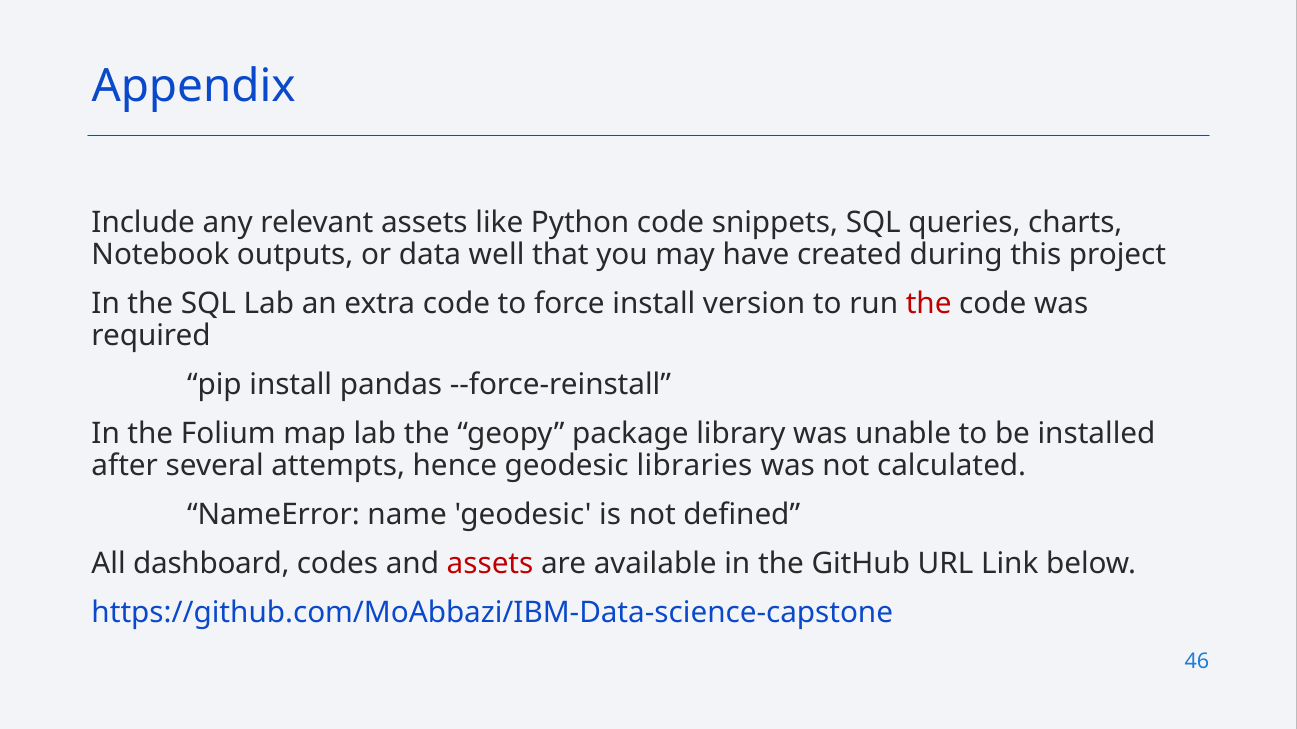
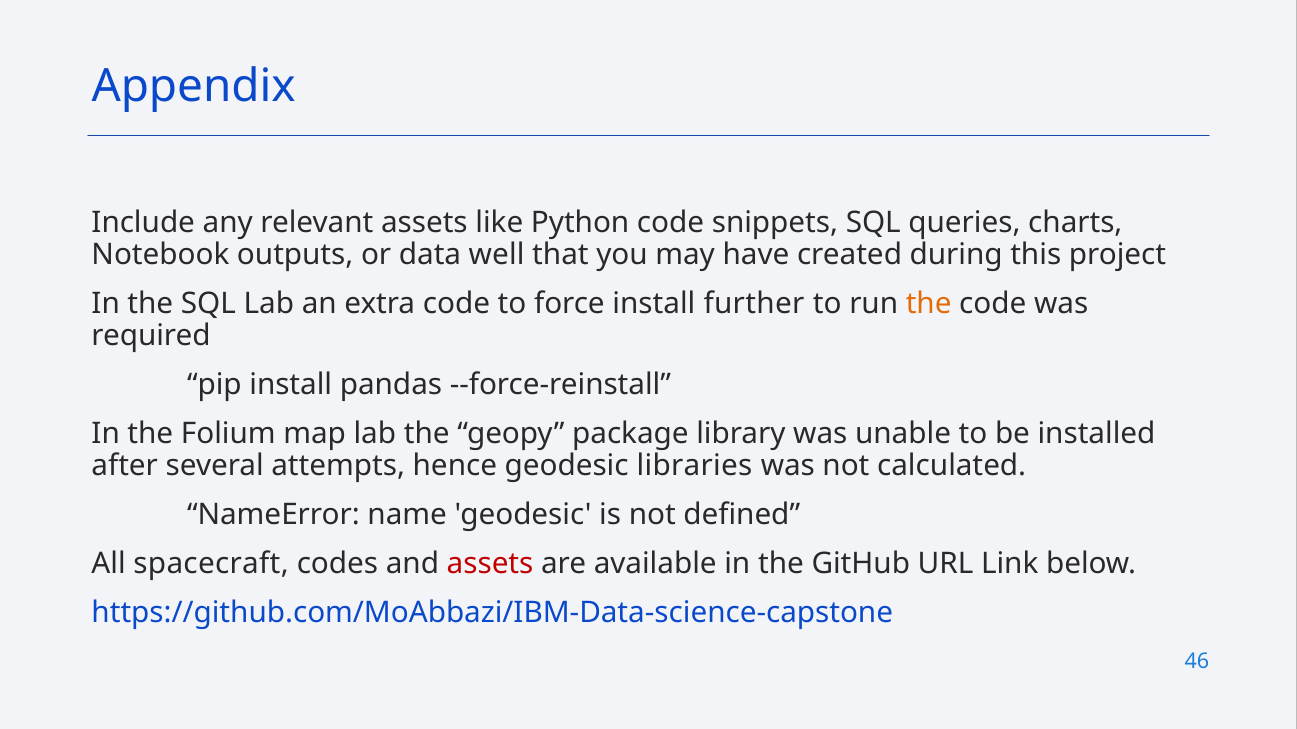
version: version -> further
the at (929, 304) colour: red -> orange
dashboard: dashboard -> spacecraft
